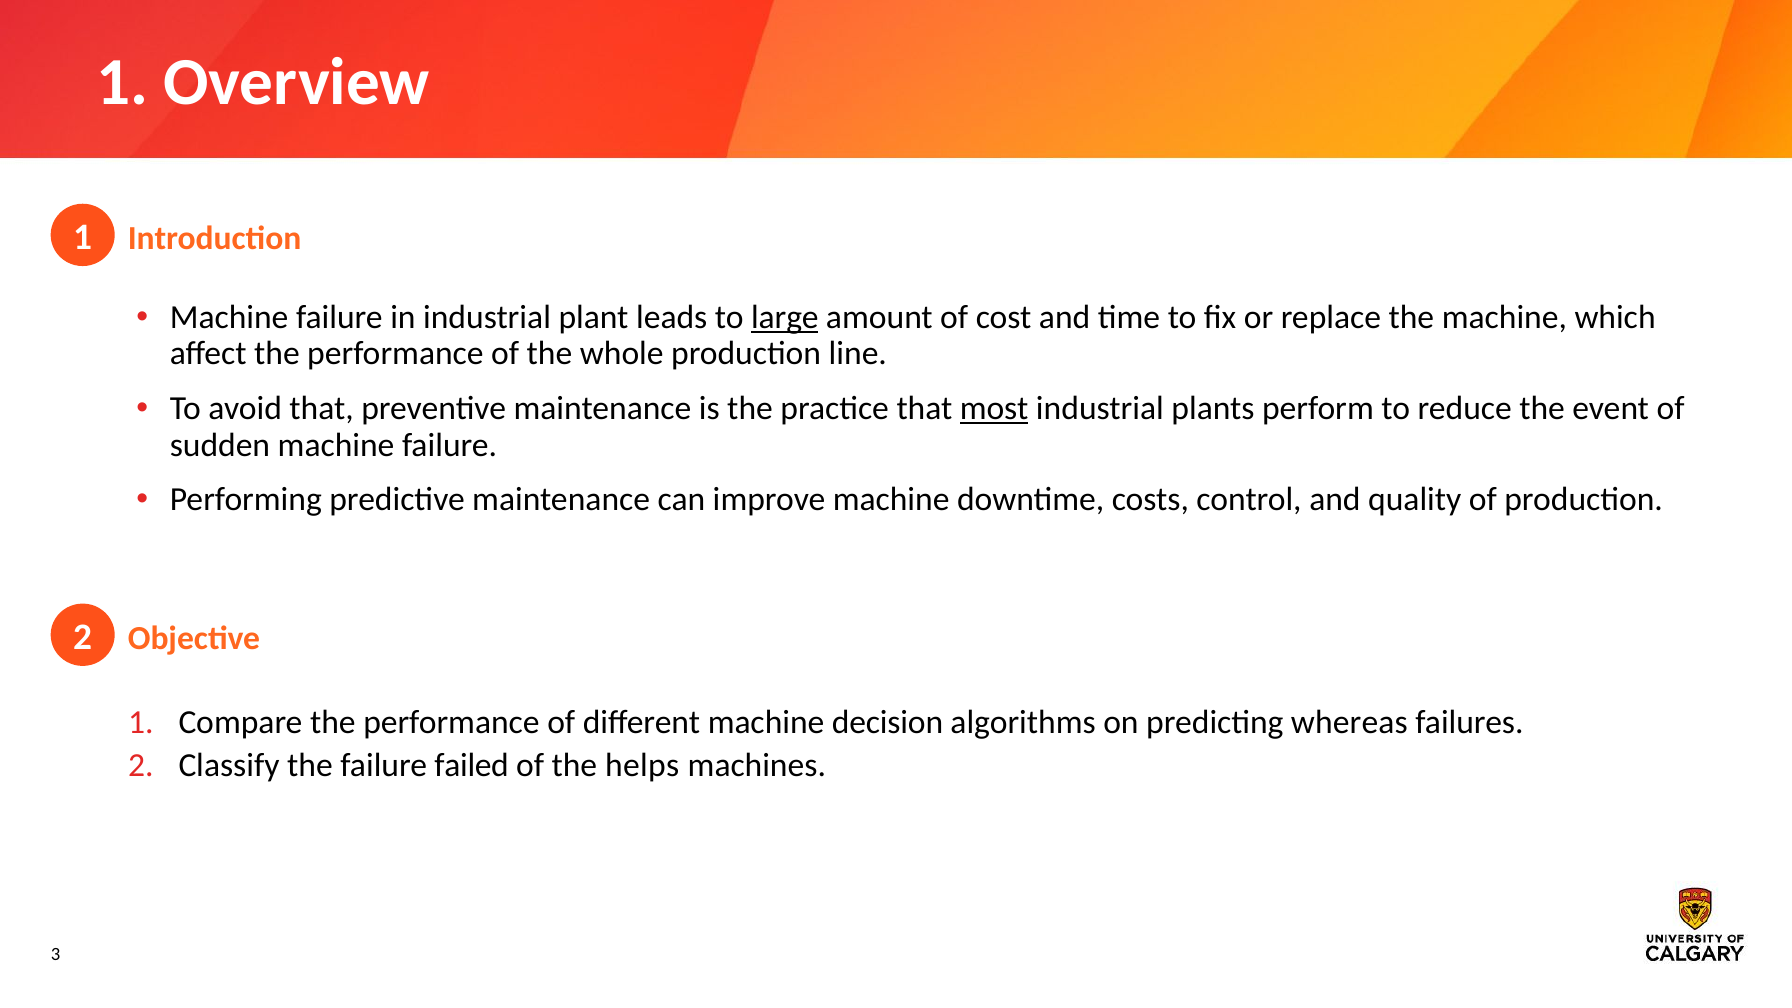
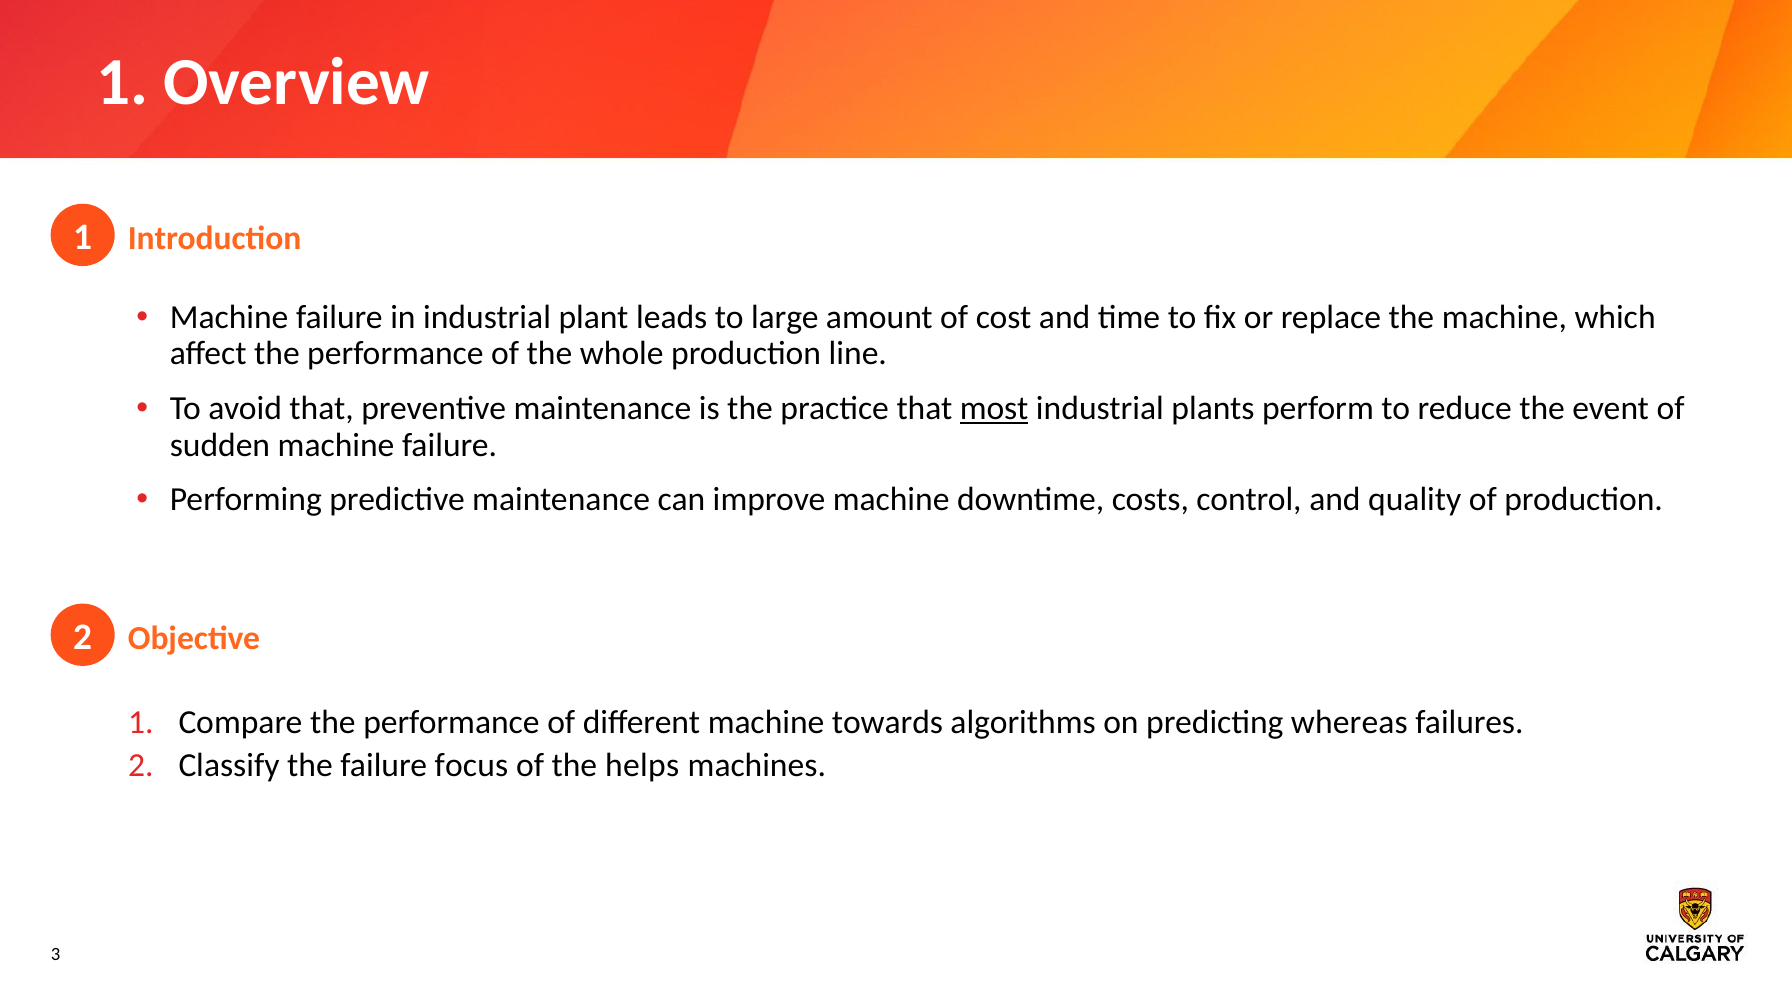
large underline: present -> none
decision: decision -> towards
failed: failed -> focus
